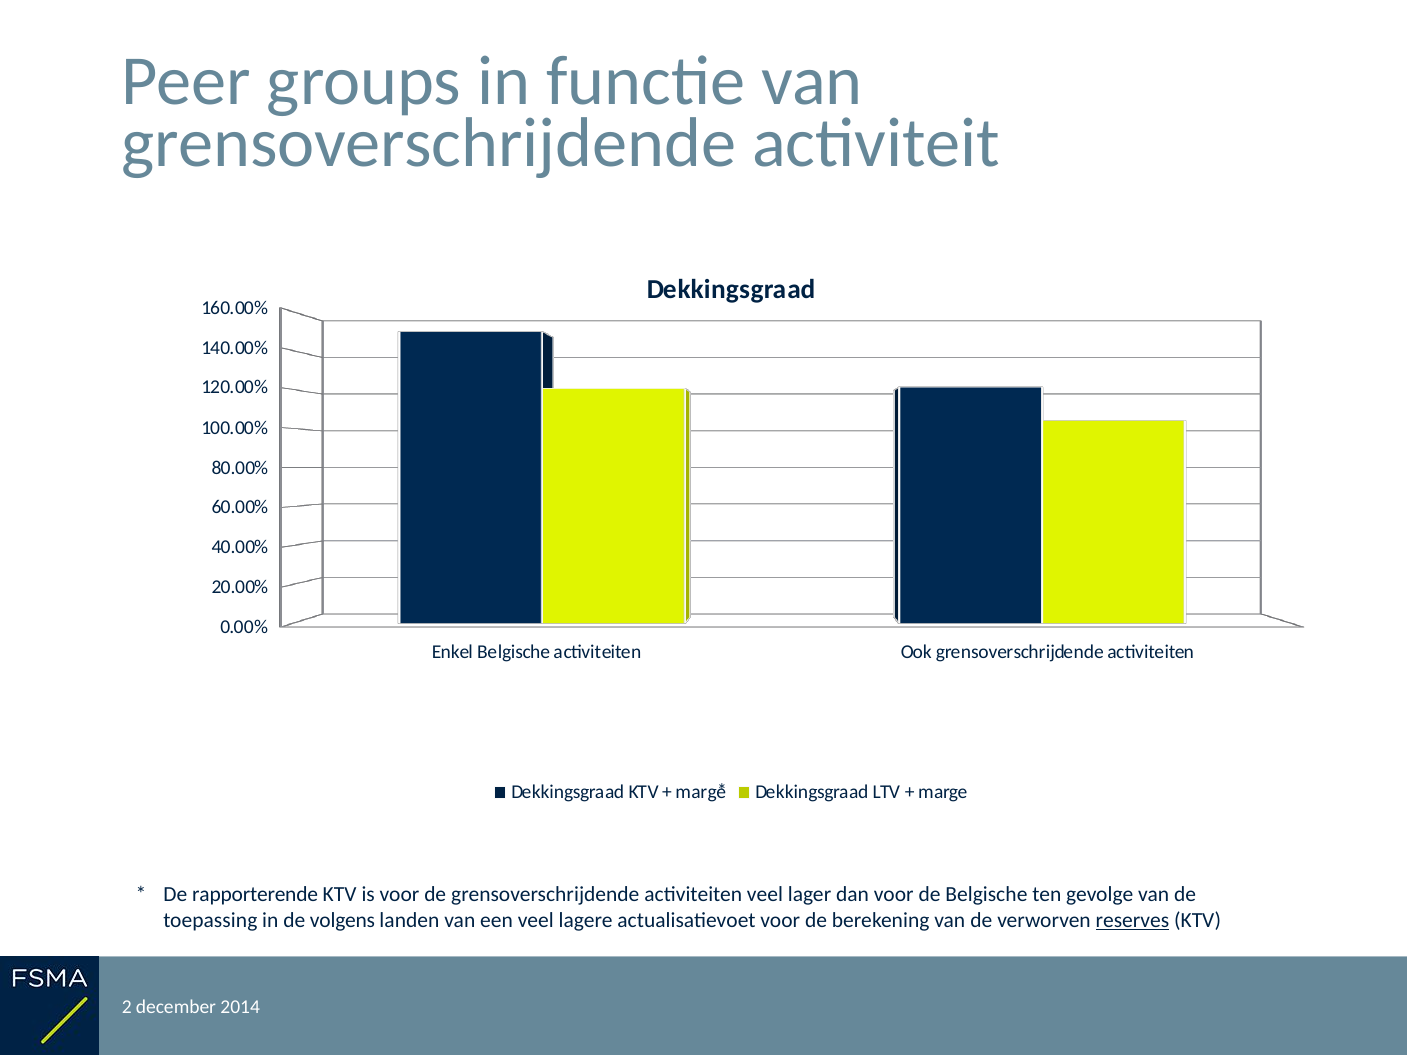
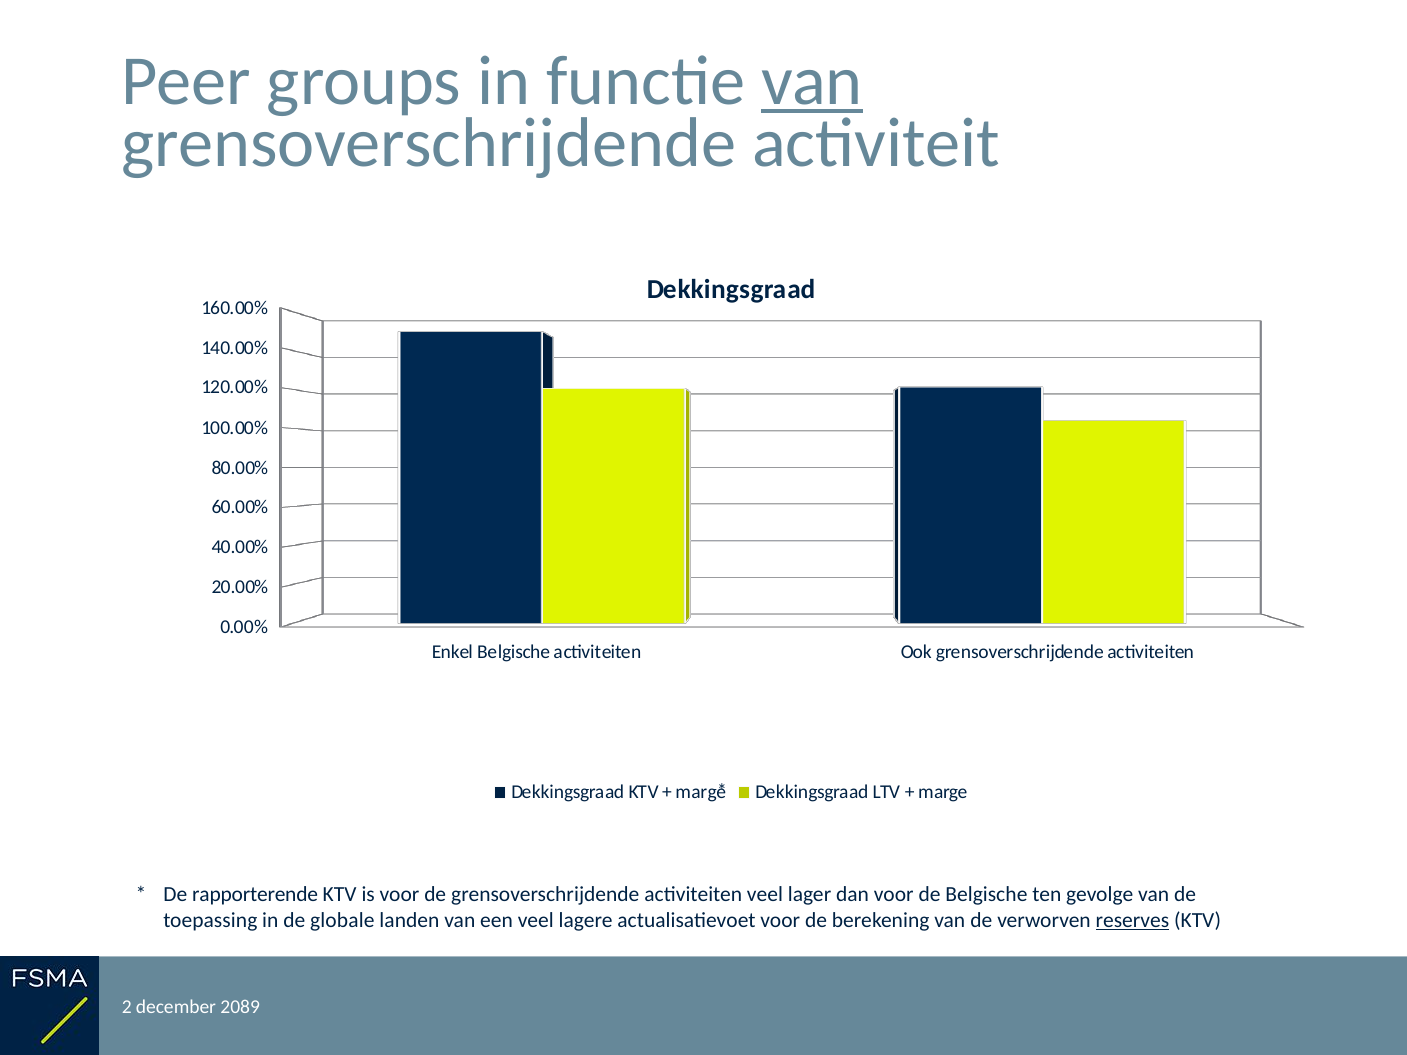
van at (812, 81) underline: none -> present
volgens: volgens -> globale
2014: 2014 -> 2089
